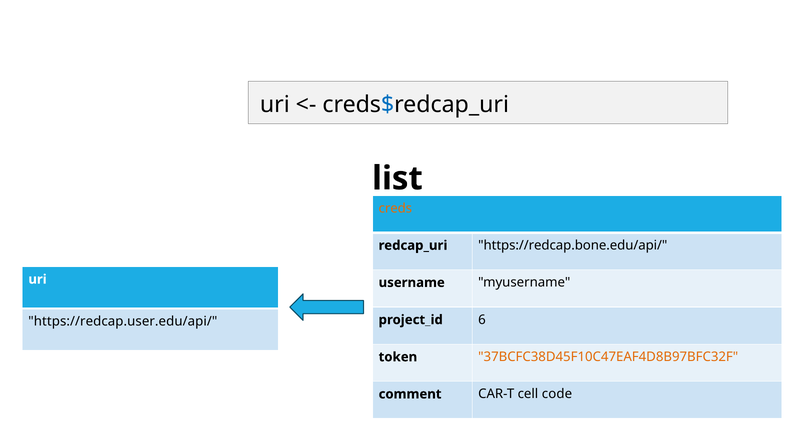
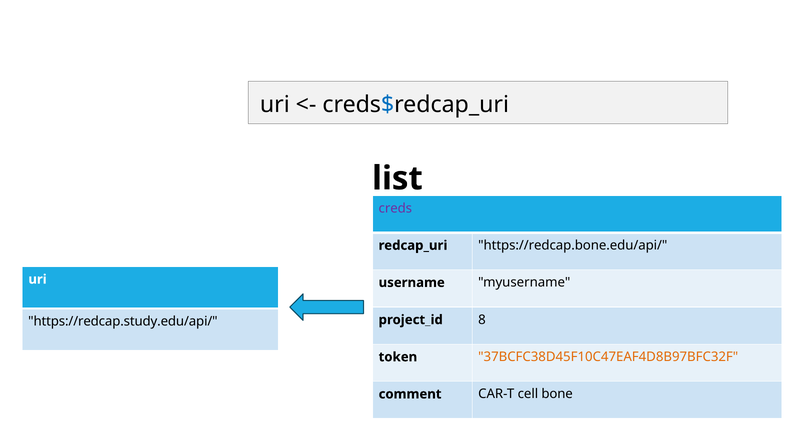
creds colour: orange -> purple
https://redcap.user.edu/api/: https://redcap.user.edu/api/ -> https://redcap.study.edu/api/
6: 6 -> 8
code: code -> bone
